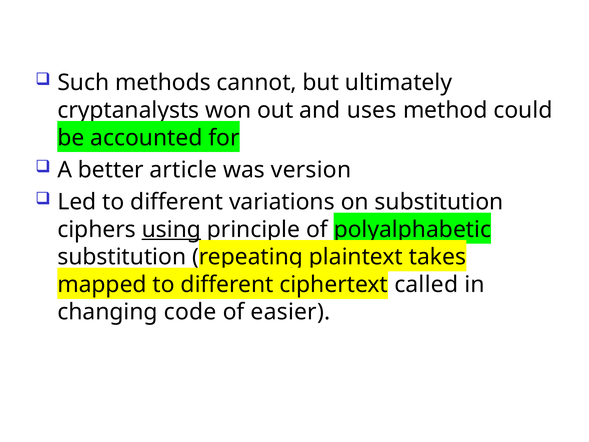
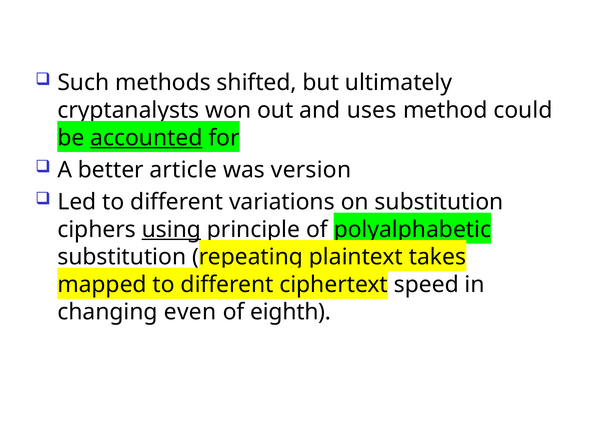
cannot: cannot -> shifted
accounted underline: none -> present
called: called -> speed
code: code -> even
easier: easier -> eighth
